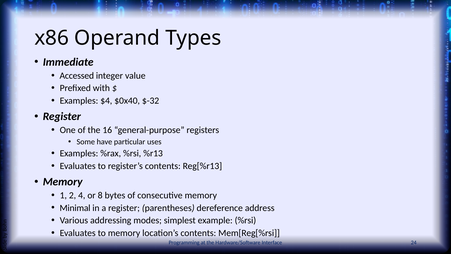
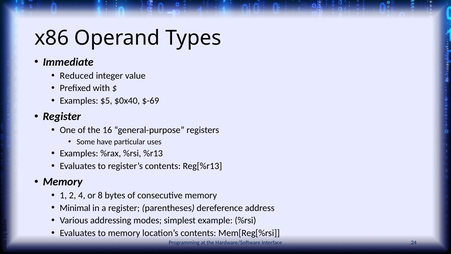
Accessed: Accessed -> Reduced
$4: $4 -> $5
$-32: $-32 -> $-69
